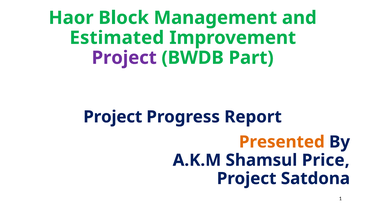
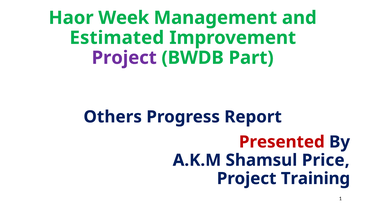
Block: Block -> Week
Project at (113, 117): Project -> Others
Presented colour: orange -> red
Satdona: Satdona -> Training
